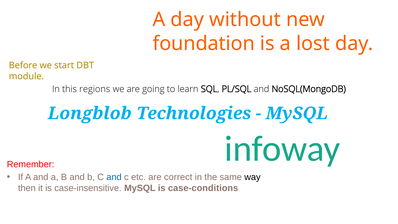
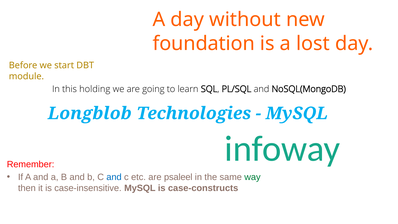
regions: regions -> holding
correct: correct -> psaleel
way colour: black -> green
case-conditions: case-conditions -> case-constructs
